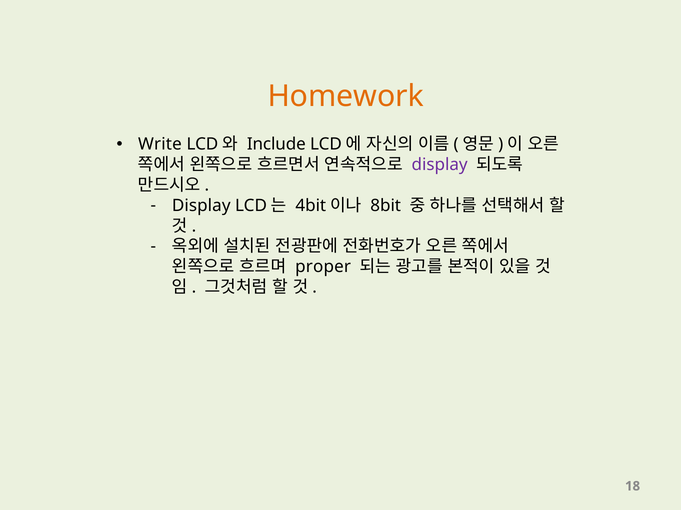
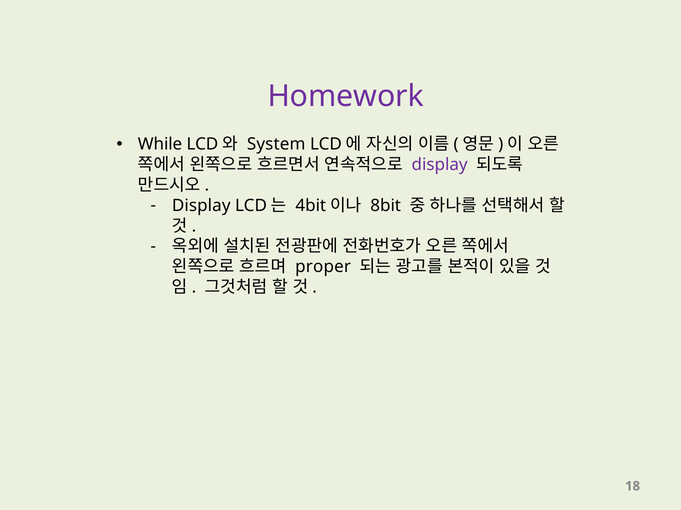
Homework colour: orange -> purple
Write: Write -> While
Include: Include -> System
